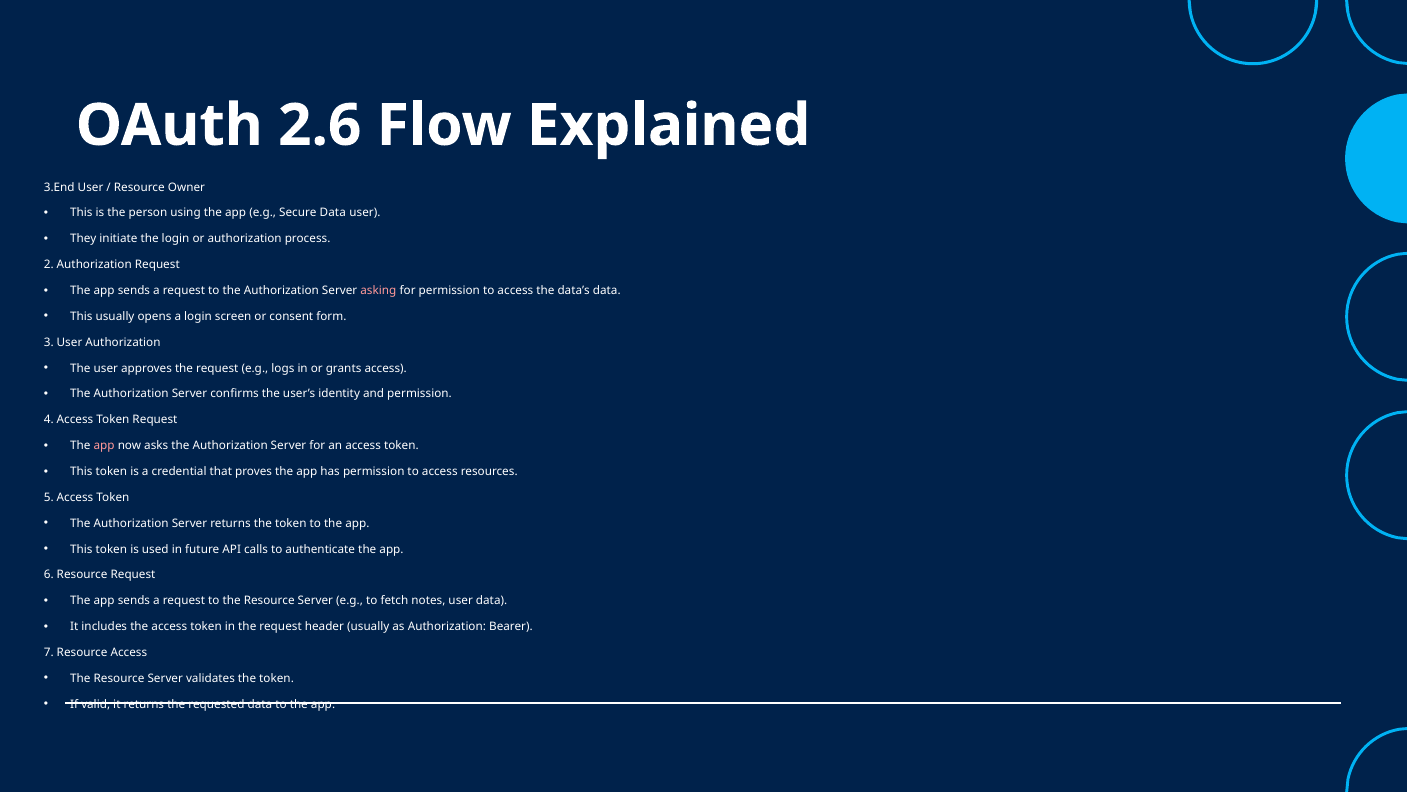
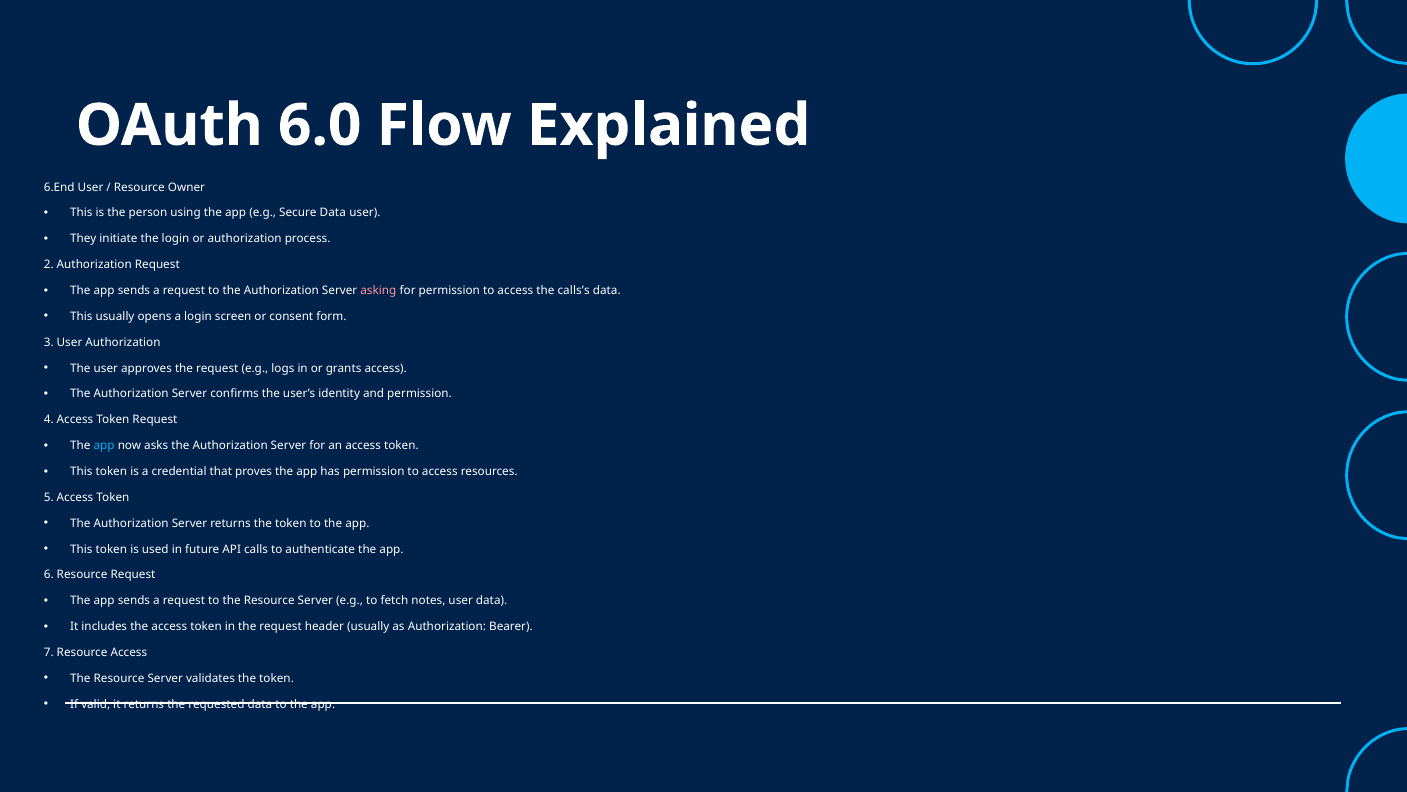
2.6: 2.6 -> 6.0
3.End: 3.End -> 6.End
data’s: data’s -> calls’s
app at (104, 445) colour: pink -> light blue
